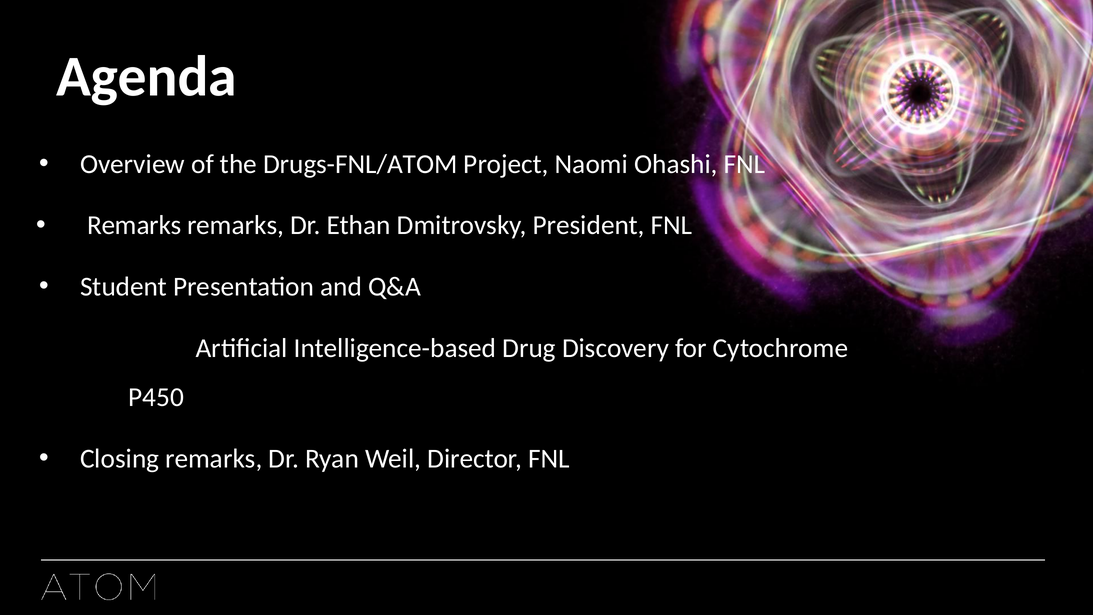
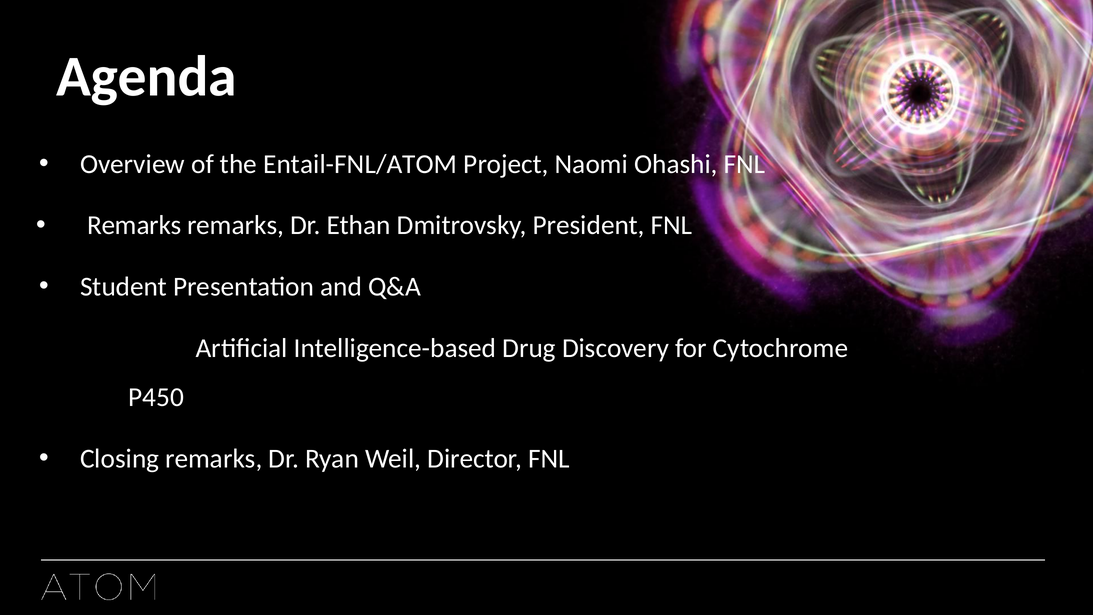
Drugs-FNL/ATOM: Drugs-FNL/ATOM -> Entail-FNL/ATOM
